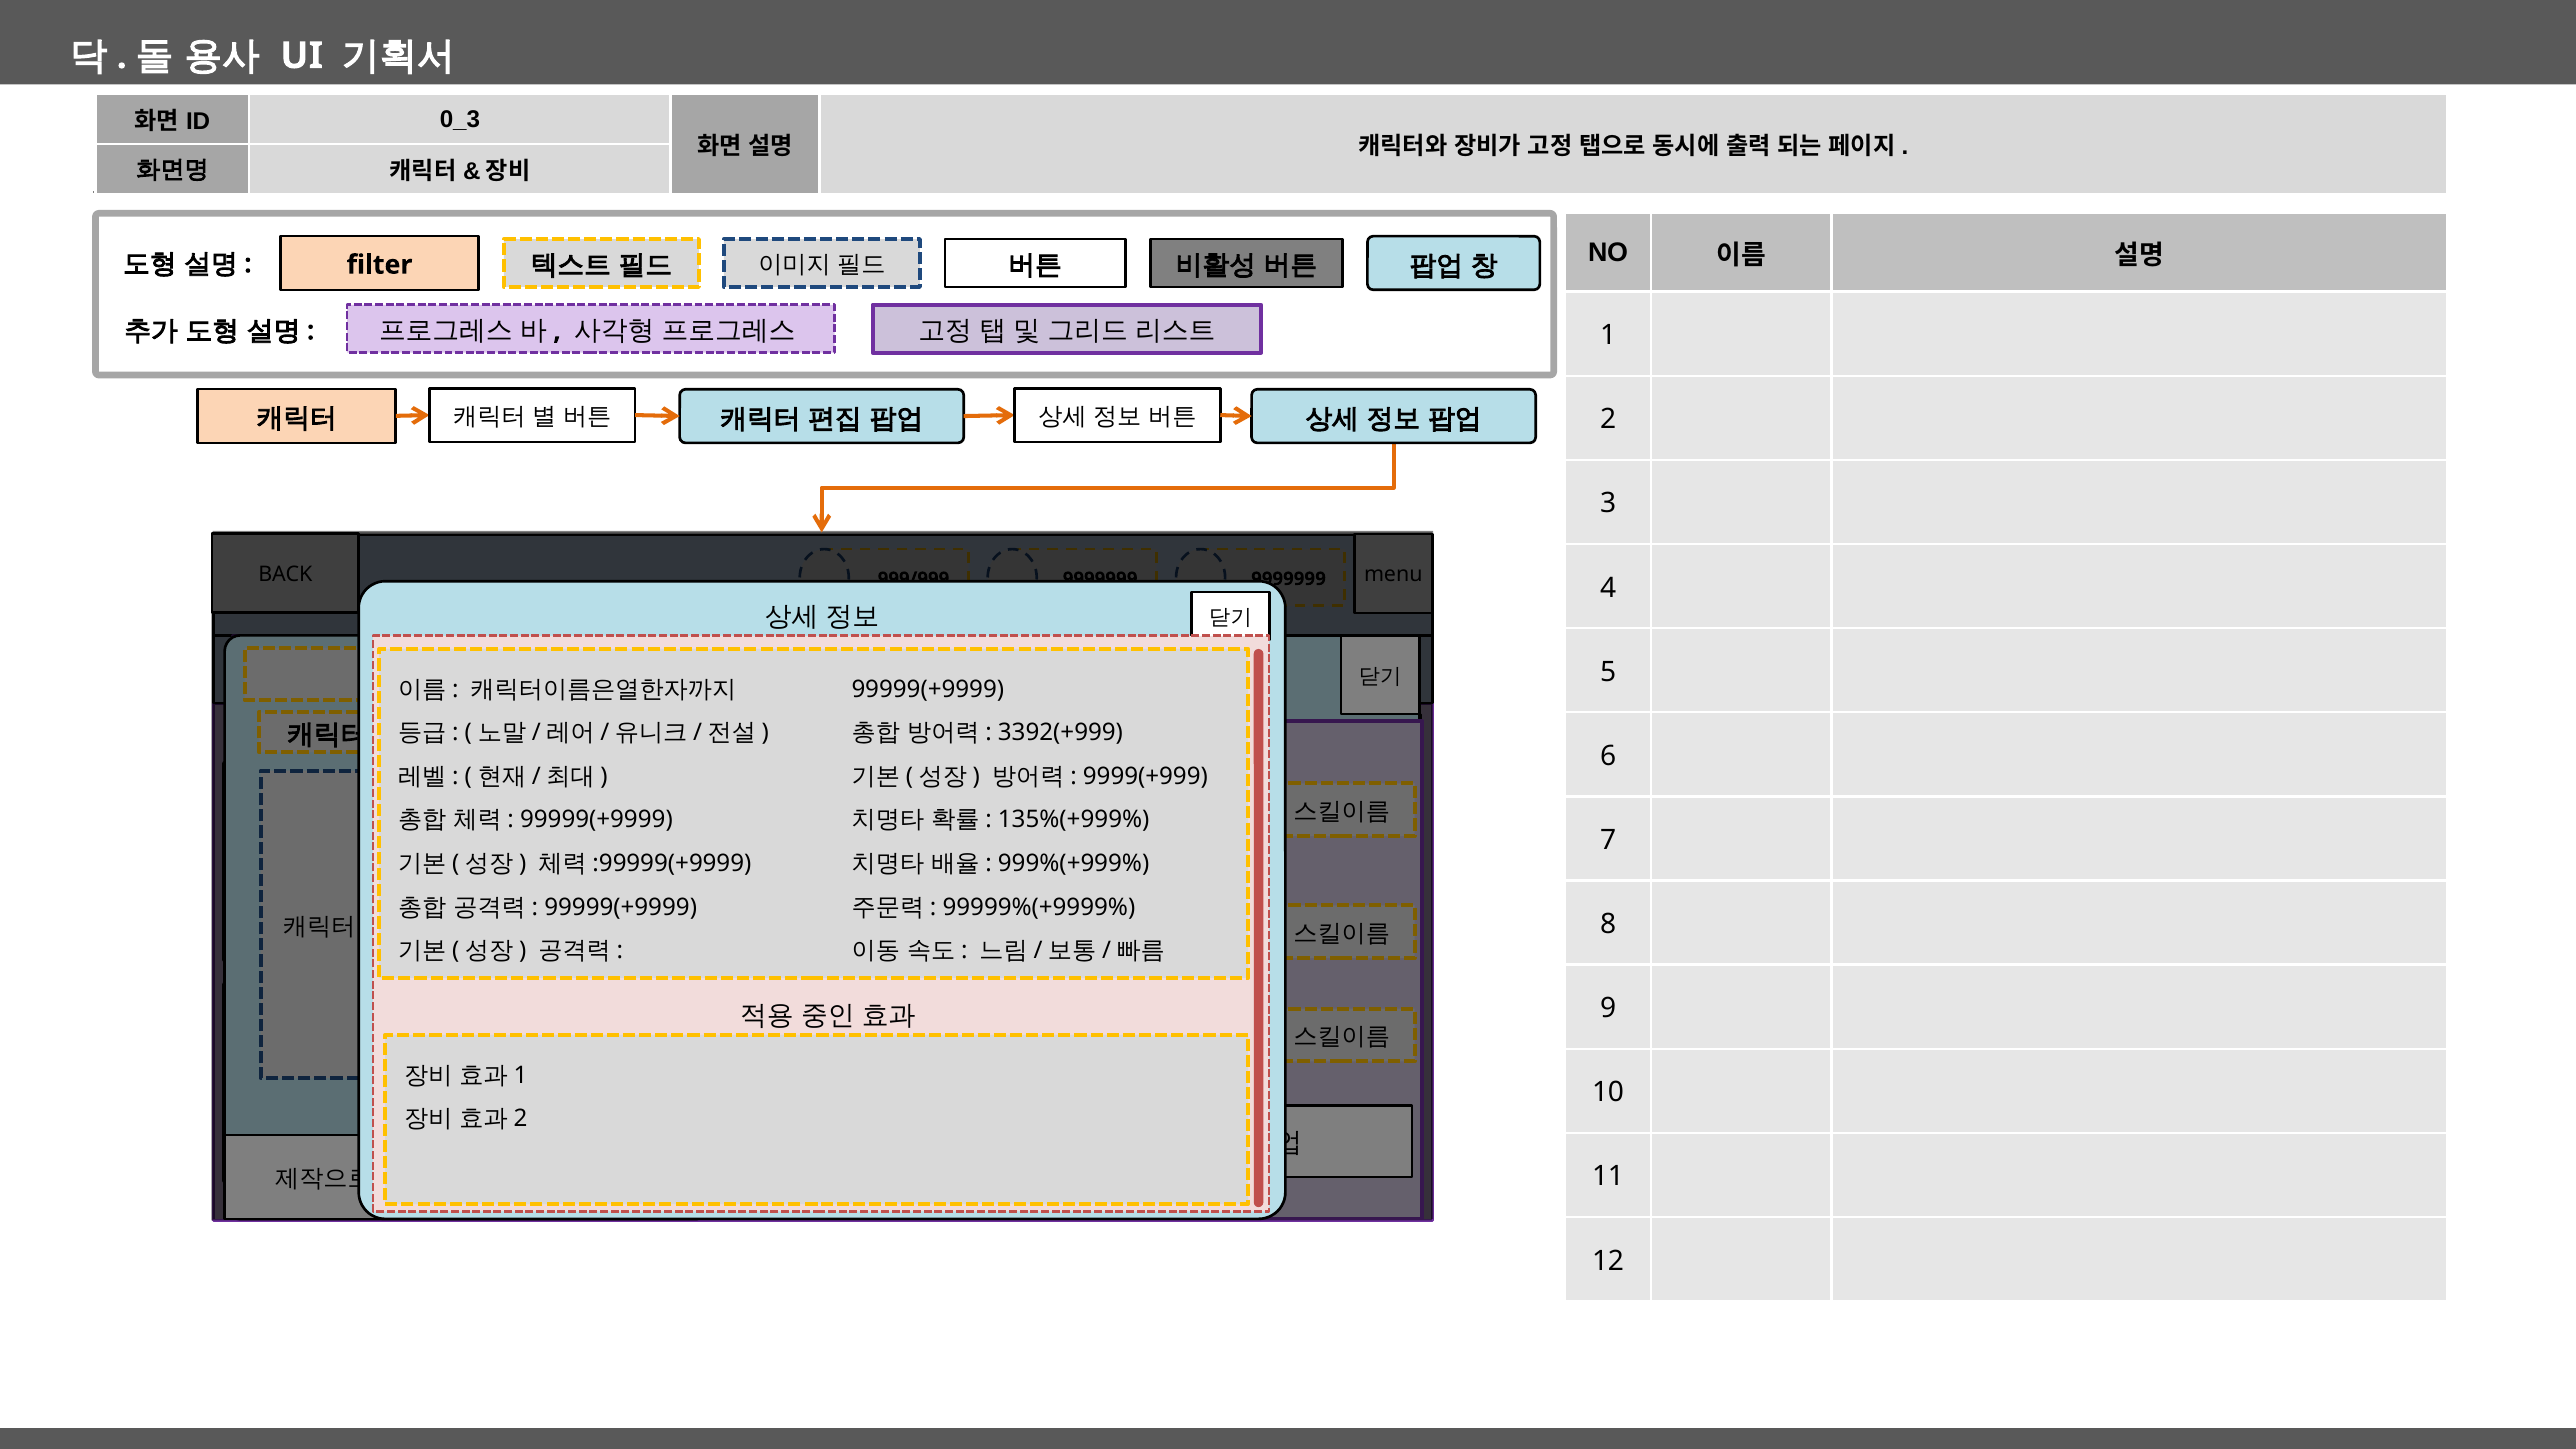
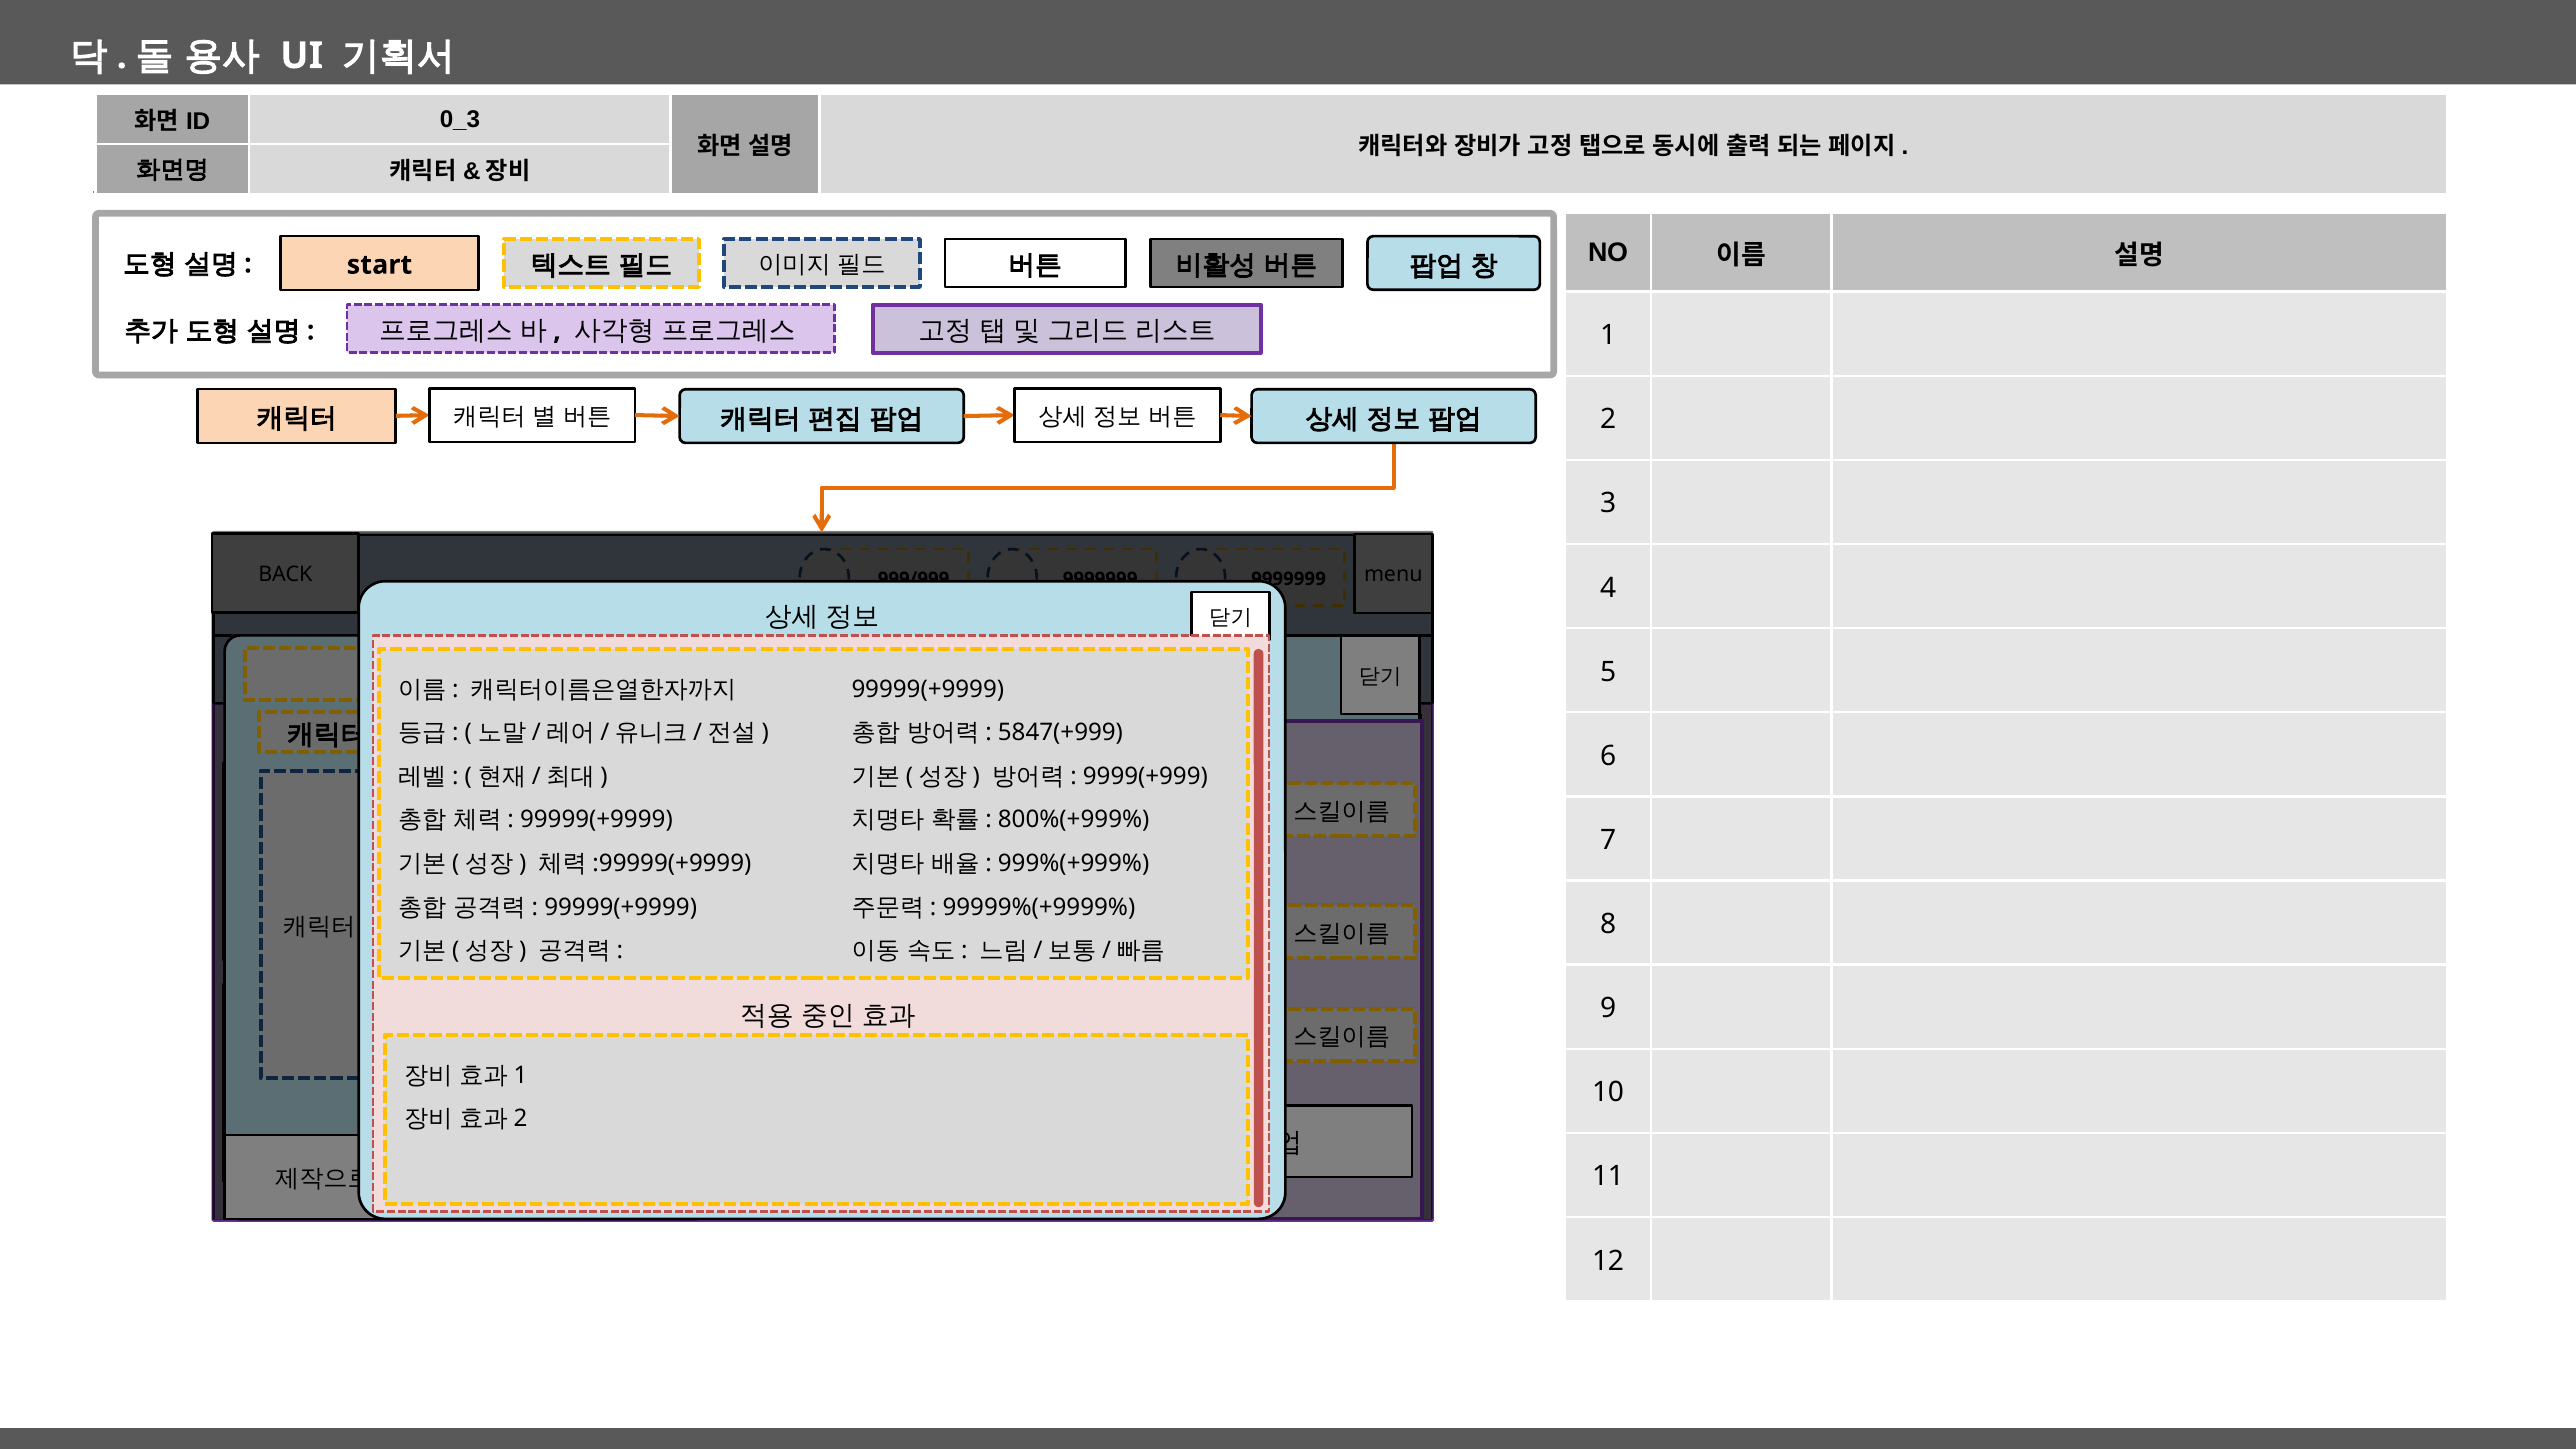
filter at (380, 265): filter -> start
3392(+999: 3392(+999 -> 5847(+999
135%(+999%: 135%(+999% -> 800%(+999%
